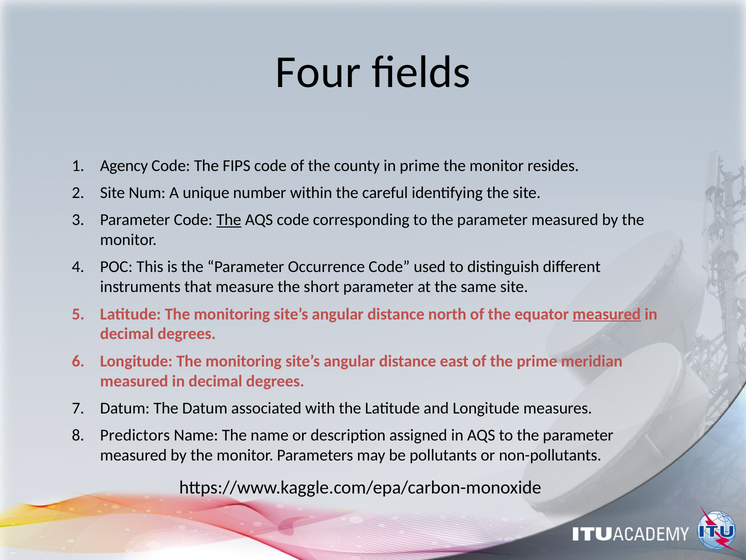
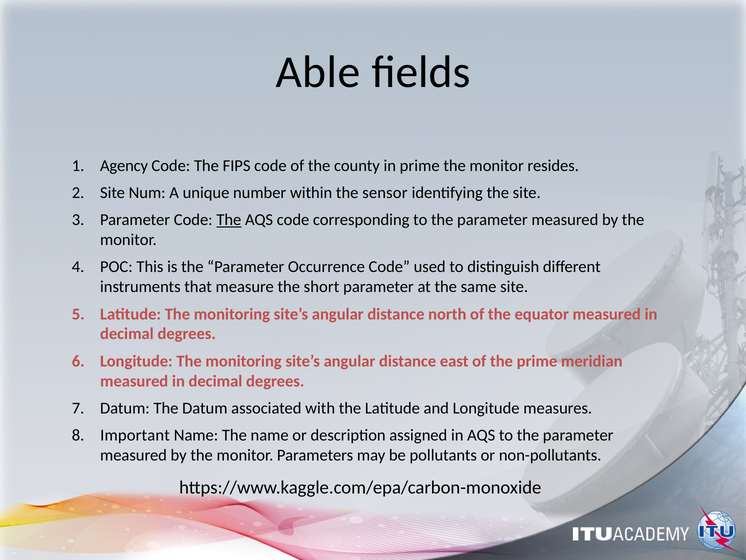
Four: Four -> Able
careful: careful -> sensor
measured at (607, 314) underline: present -> none
Predictors: Predictors -> Important
